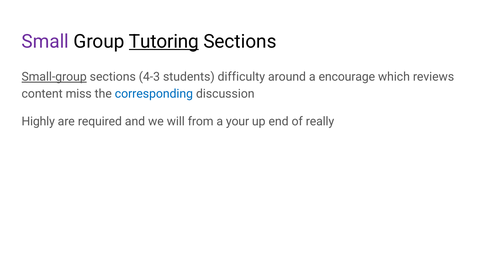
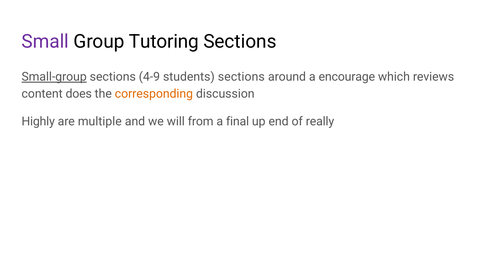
Tutoring underline: present -> none
4-3: 4-3 -> 4-9
students difficulty: difficulty -> sections
miss: miss -> does
corresponding colour: blue -> orange
required: required -> multiple
your: your -> final
